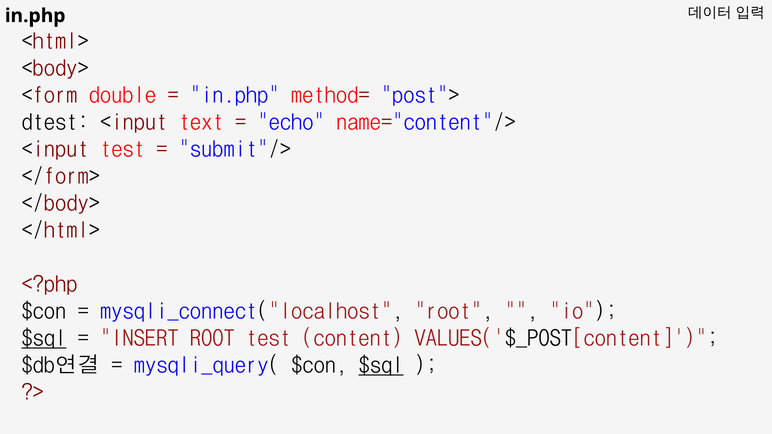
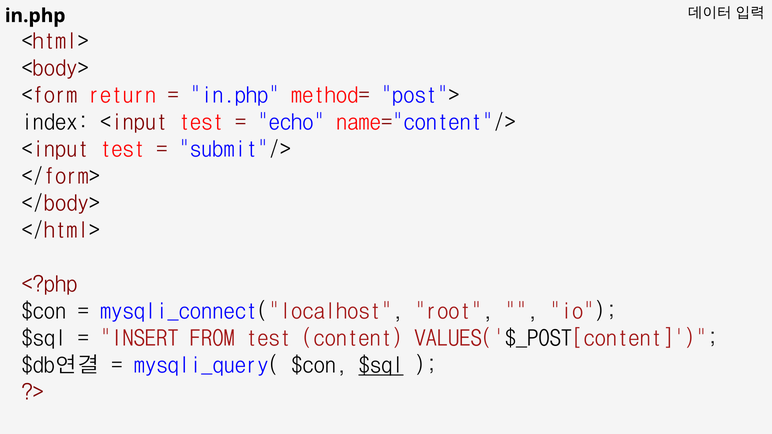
double: double -> return
dtest: dtest -> index
text at (201, 122): text -> test
$sql at (44, 339) underline: present -> none
INSERT ROOT: ROOT -> FROM
